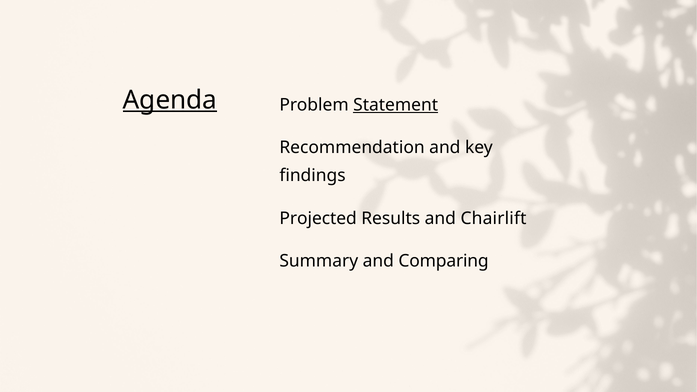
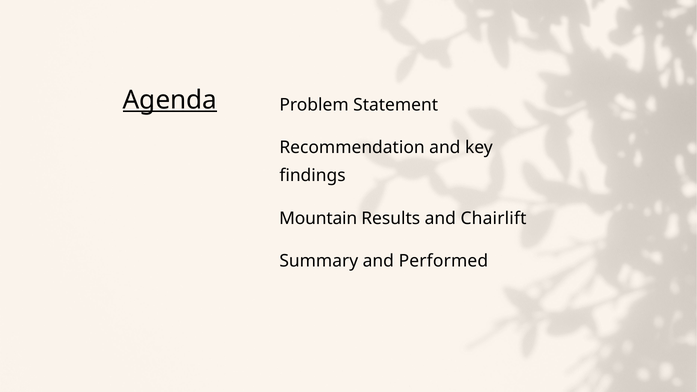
Statement underline: present -> none
Projected: Projected -> Mountain
Comparing: Comparing -> Performed
